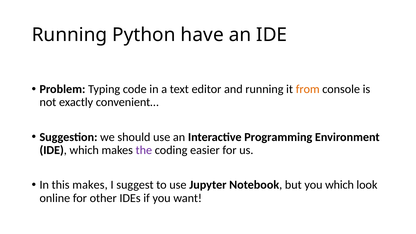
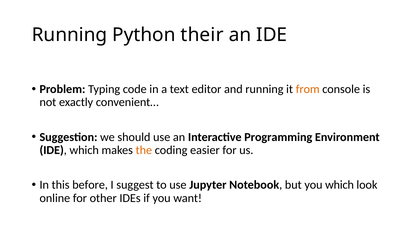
have: have -> their
the colour: purple -> orange
this makes: makes -> before
